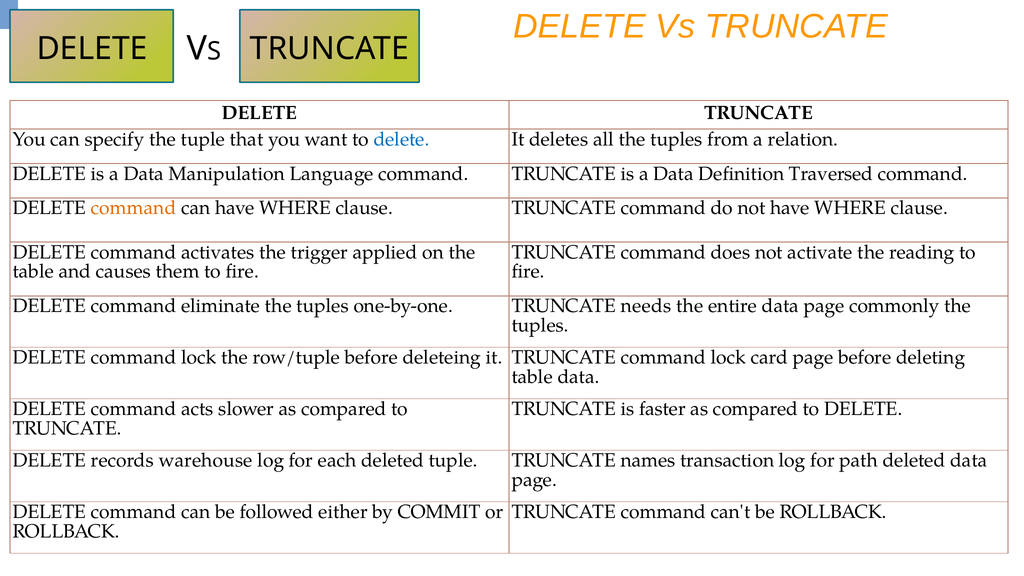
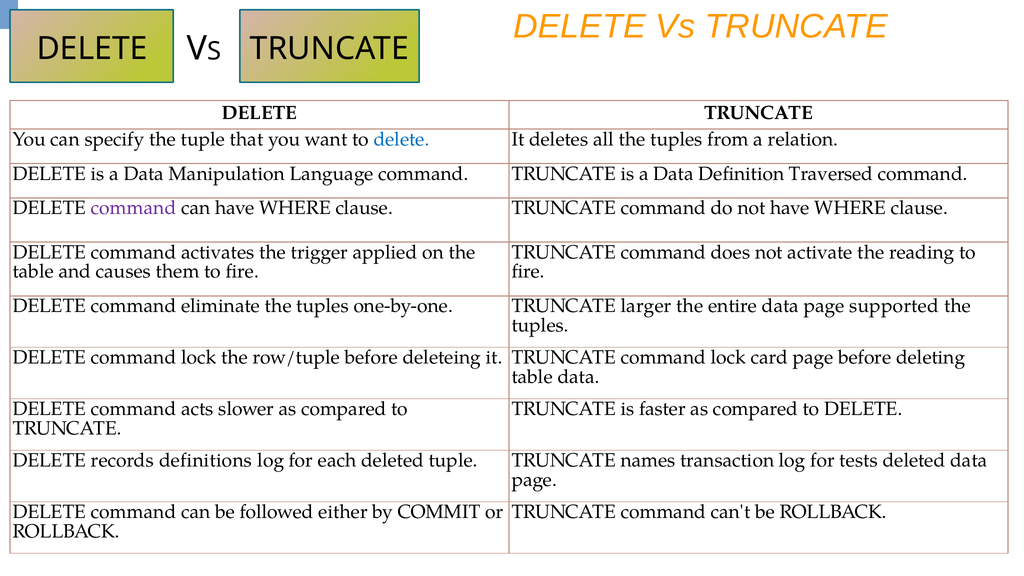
command at (134, 208) colour: orange -> purple
needs: needs -> larger
commonly: commonly -> supported
warehouse: warehouse -> definitions
path: path -> tests
